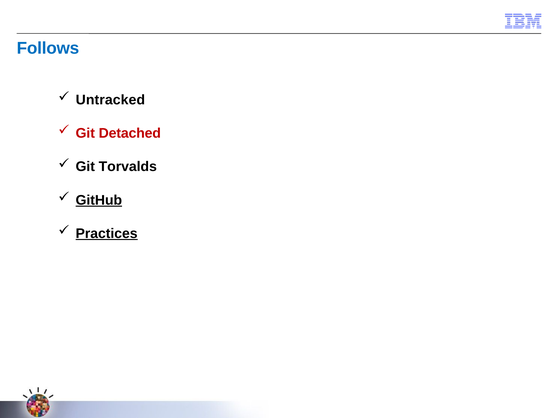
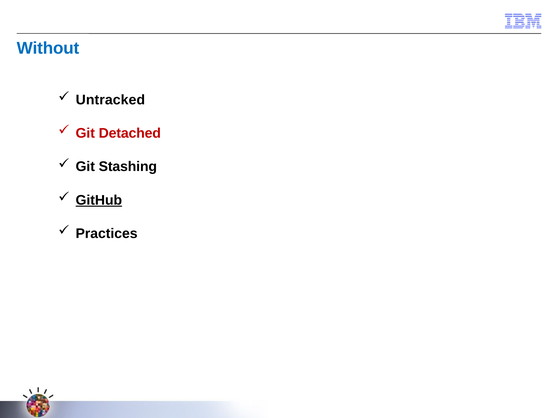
Follows: Follows -> Without
Torvalds: Torvalds -> Stashing
Practices underline: present -> none
